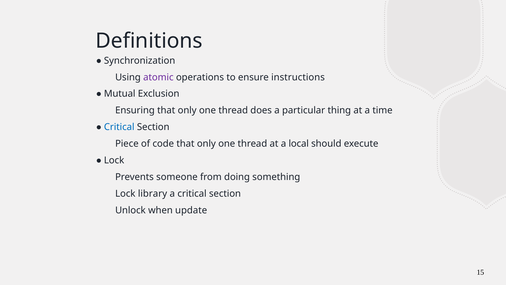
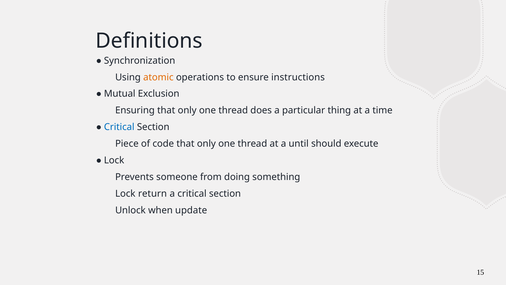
atomic colour: purple -> orange
local: local -> until
library: library -> return
